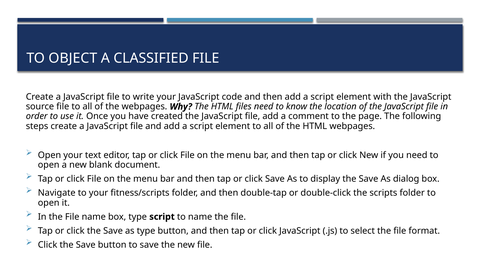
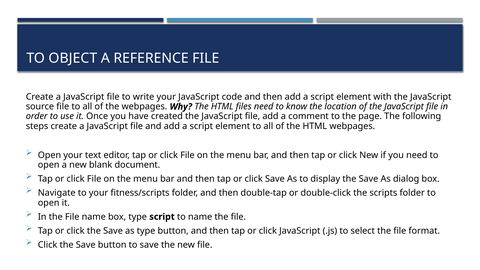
CLASSIFIED: CLASSIFIED -> REFERENCE
